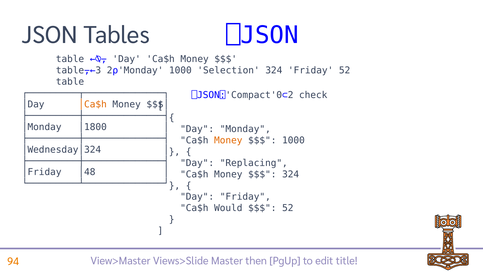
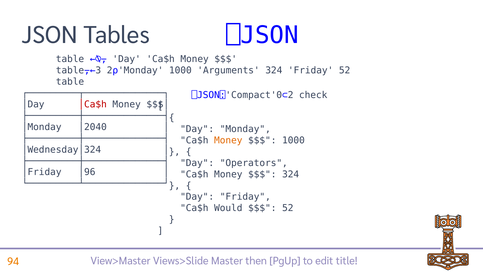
Selection: Selection -> Arguments
│Ca$h colour: orange -> red
│1800: │1800 -> │2040
Replacing: Replacing -> Operators
│48: │48 -> │96
